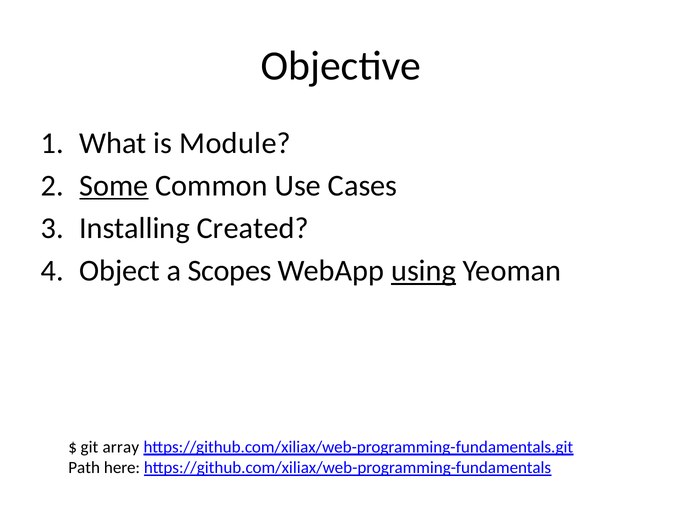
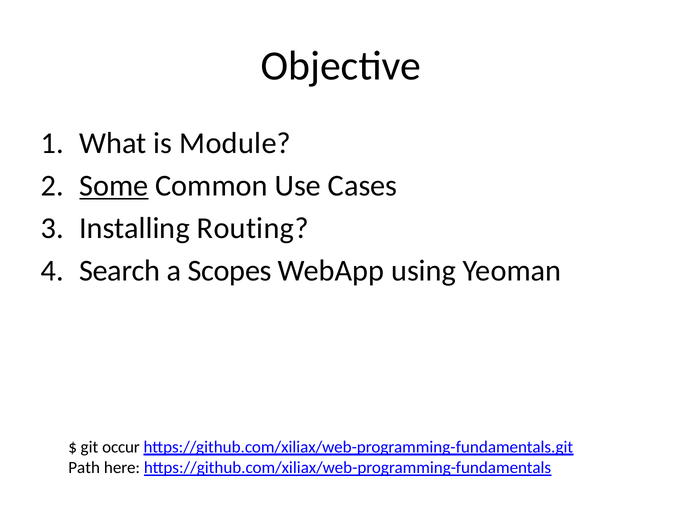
Created: Created -> Routing
Object: Object -> Search
using underline: present -> none
array: array -> occur
